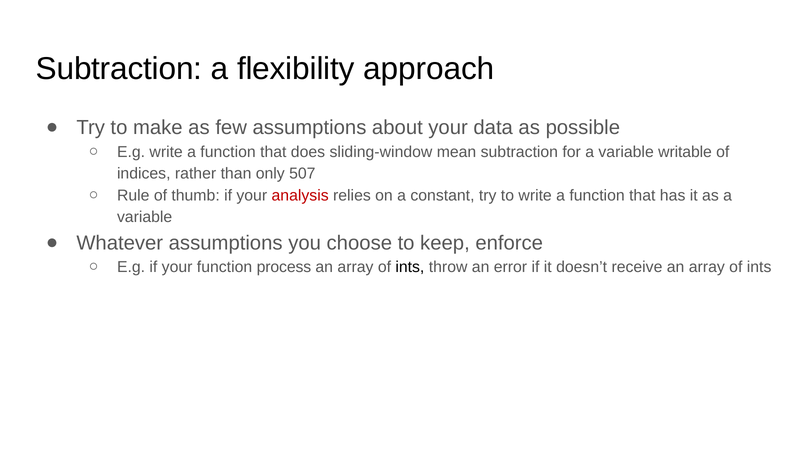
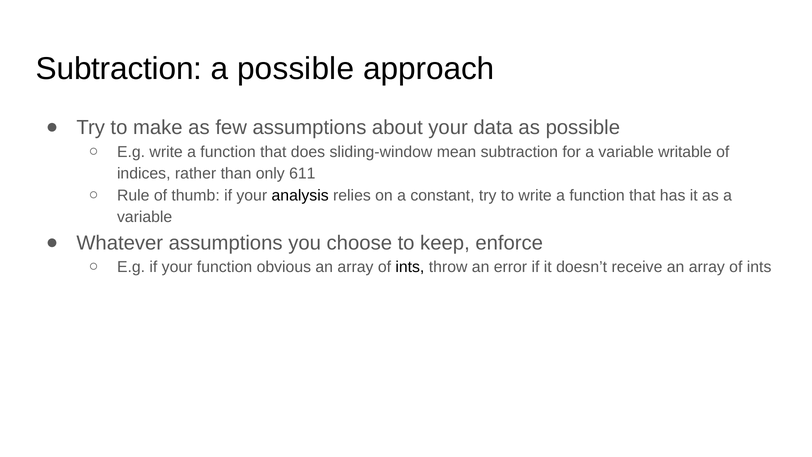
a flexibility: flexibility -> possible
507: 507 -> 611
analysis colour: red -> black
process: process -> obvious
